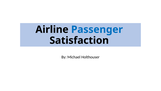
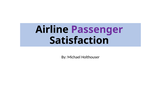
Passenger colour: blue -> purple
